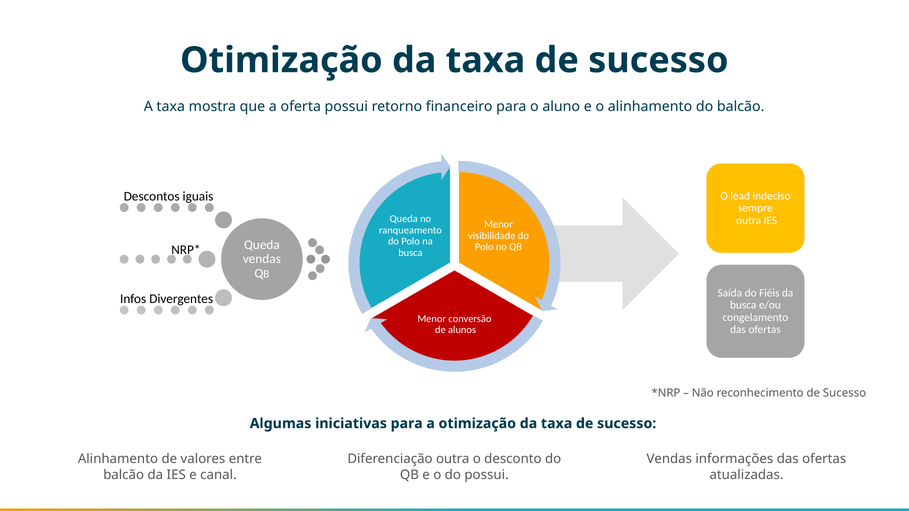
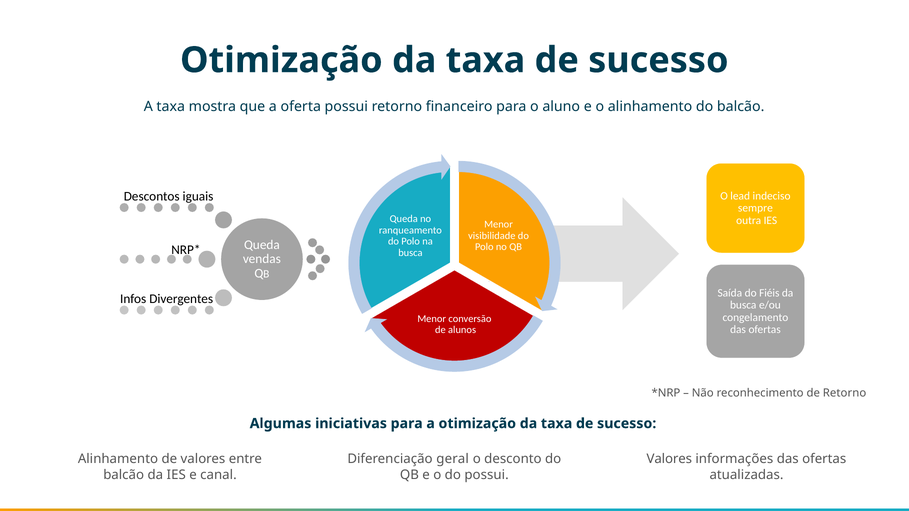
reconhecimento de Sucesso: Sucesso -> Retorno
Diferenciação outra: outra -> geral
Vendas at (669, 459): Vendas -> Valores
